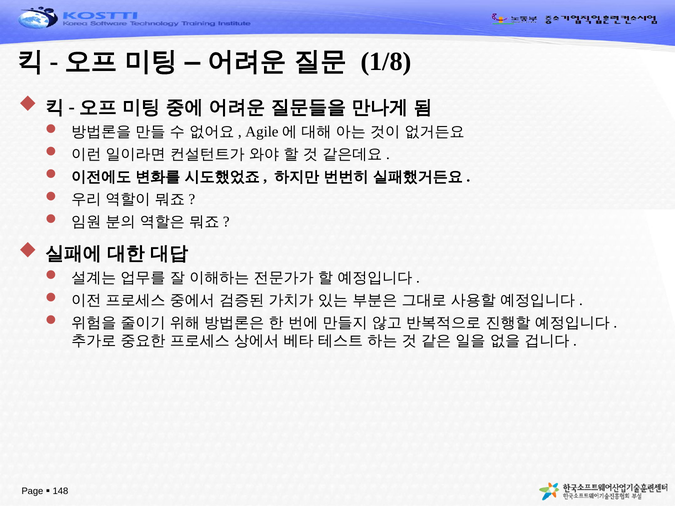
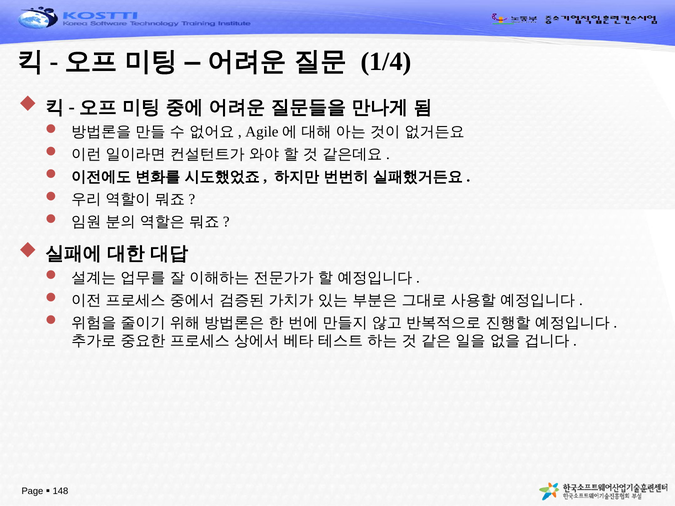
1/8: 1/8 -> 1/4
